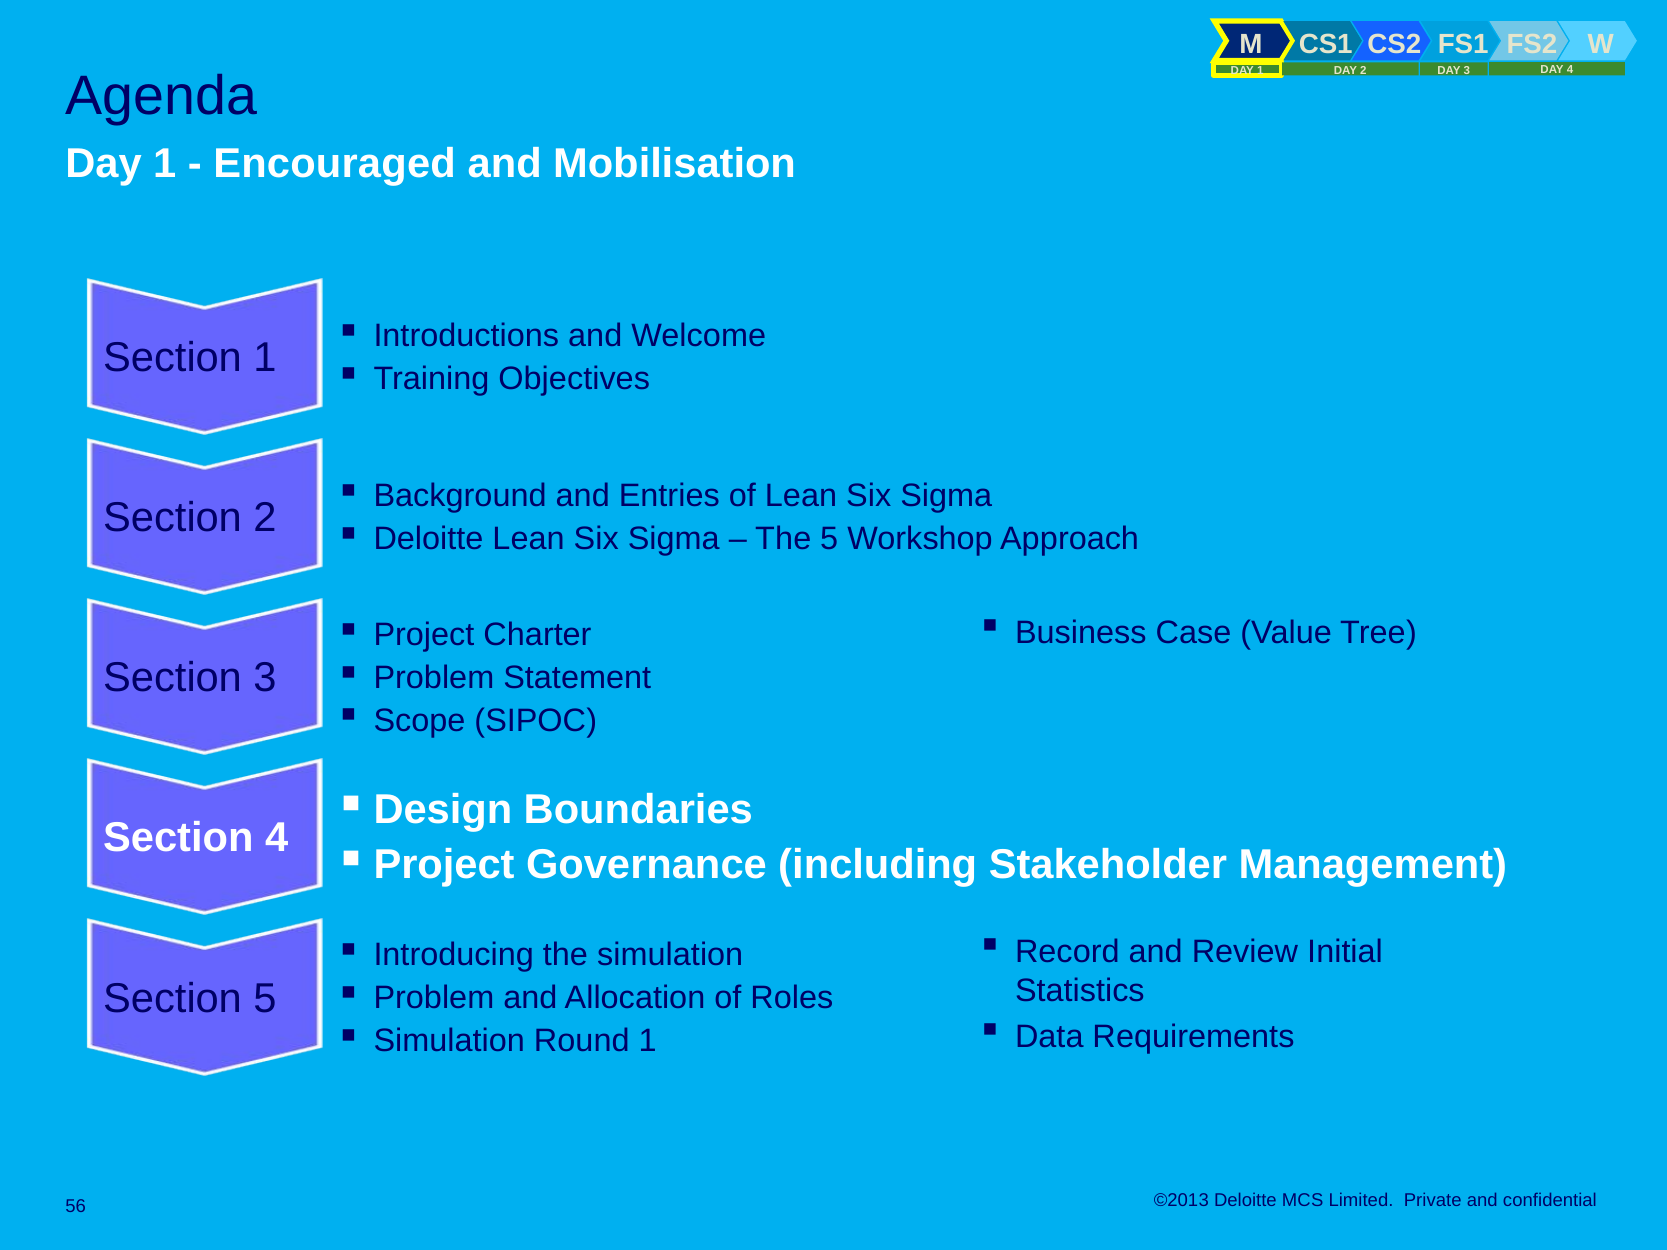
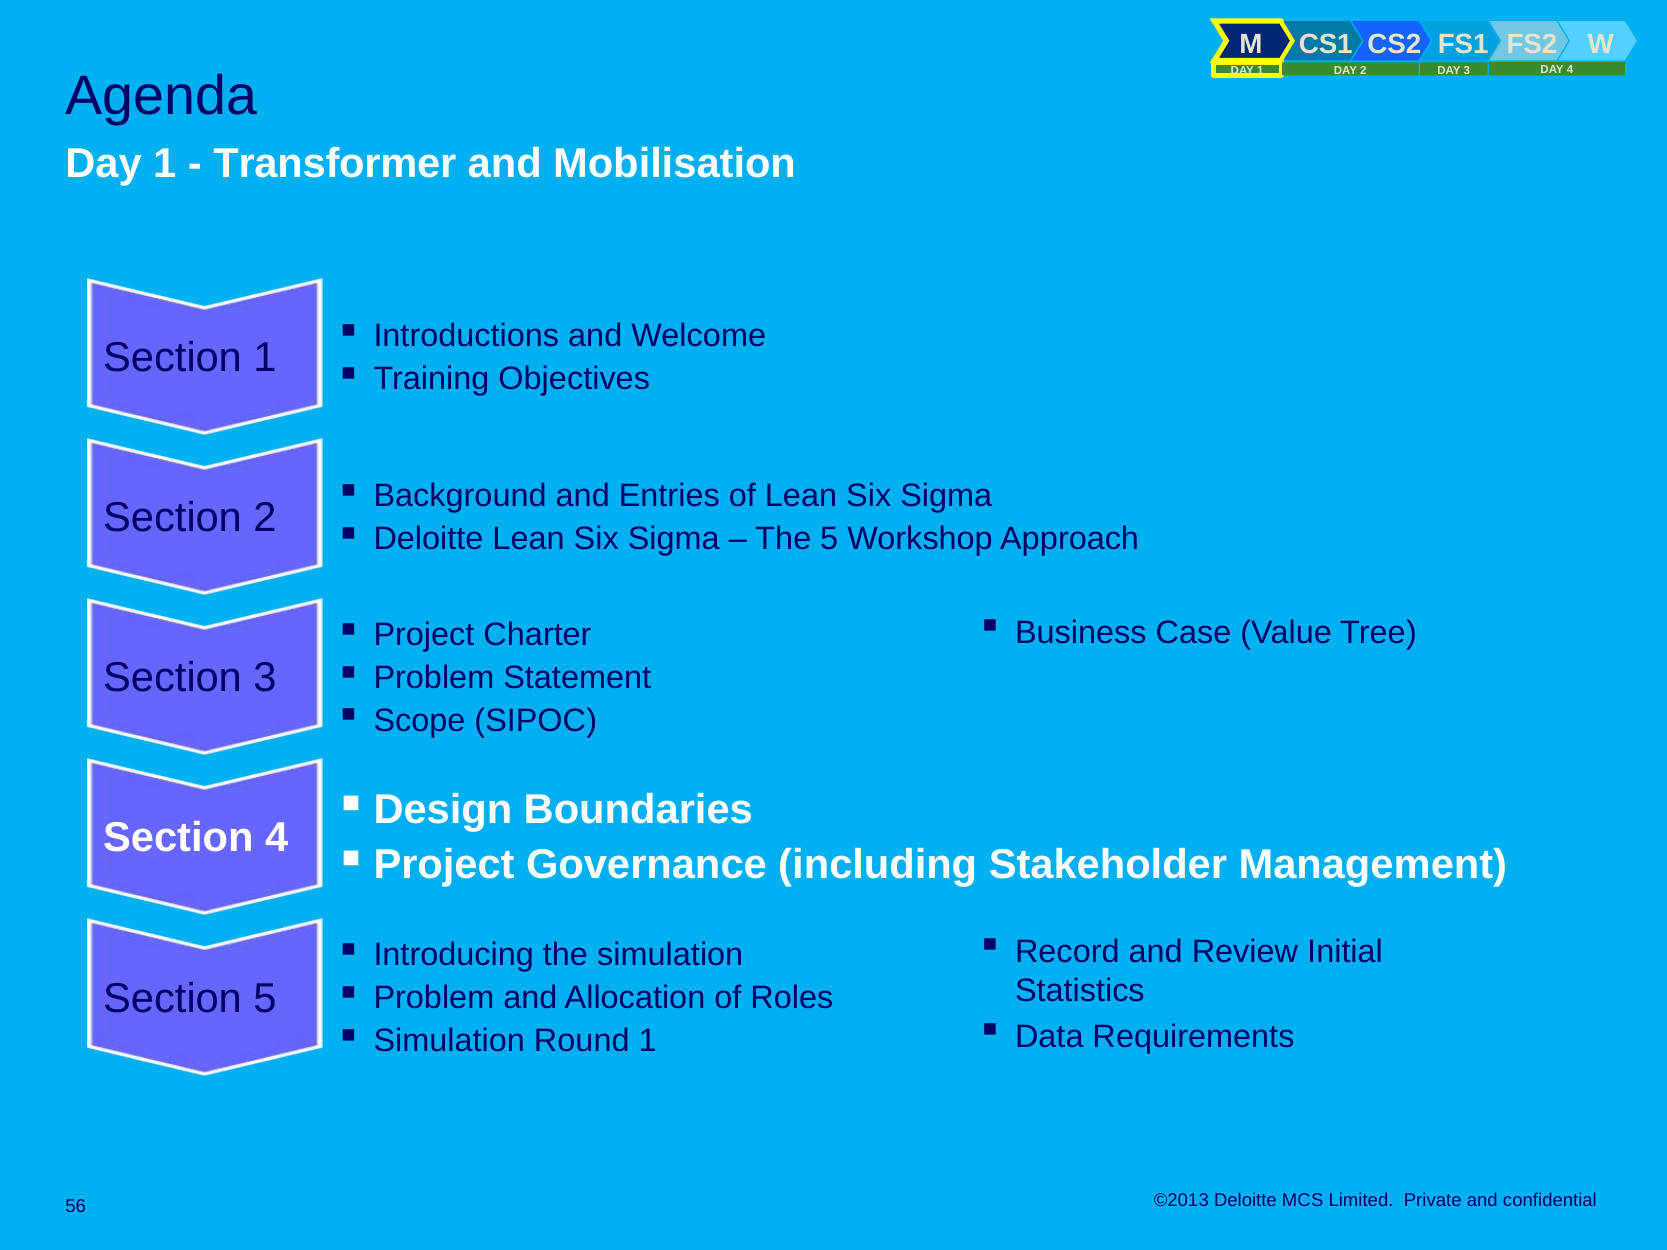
Encouraged: Encouraged -> Transformer
